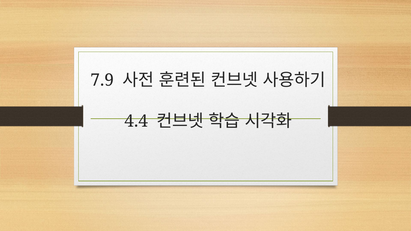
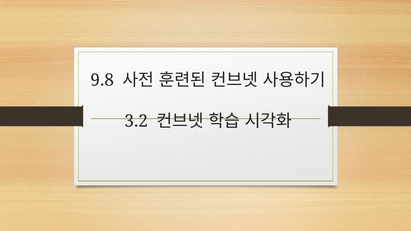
7.9: 7.9 -> 9.8
4.4: 4.4 -> 3.2
